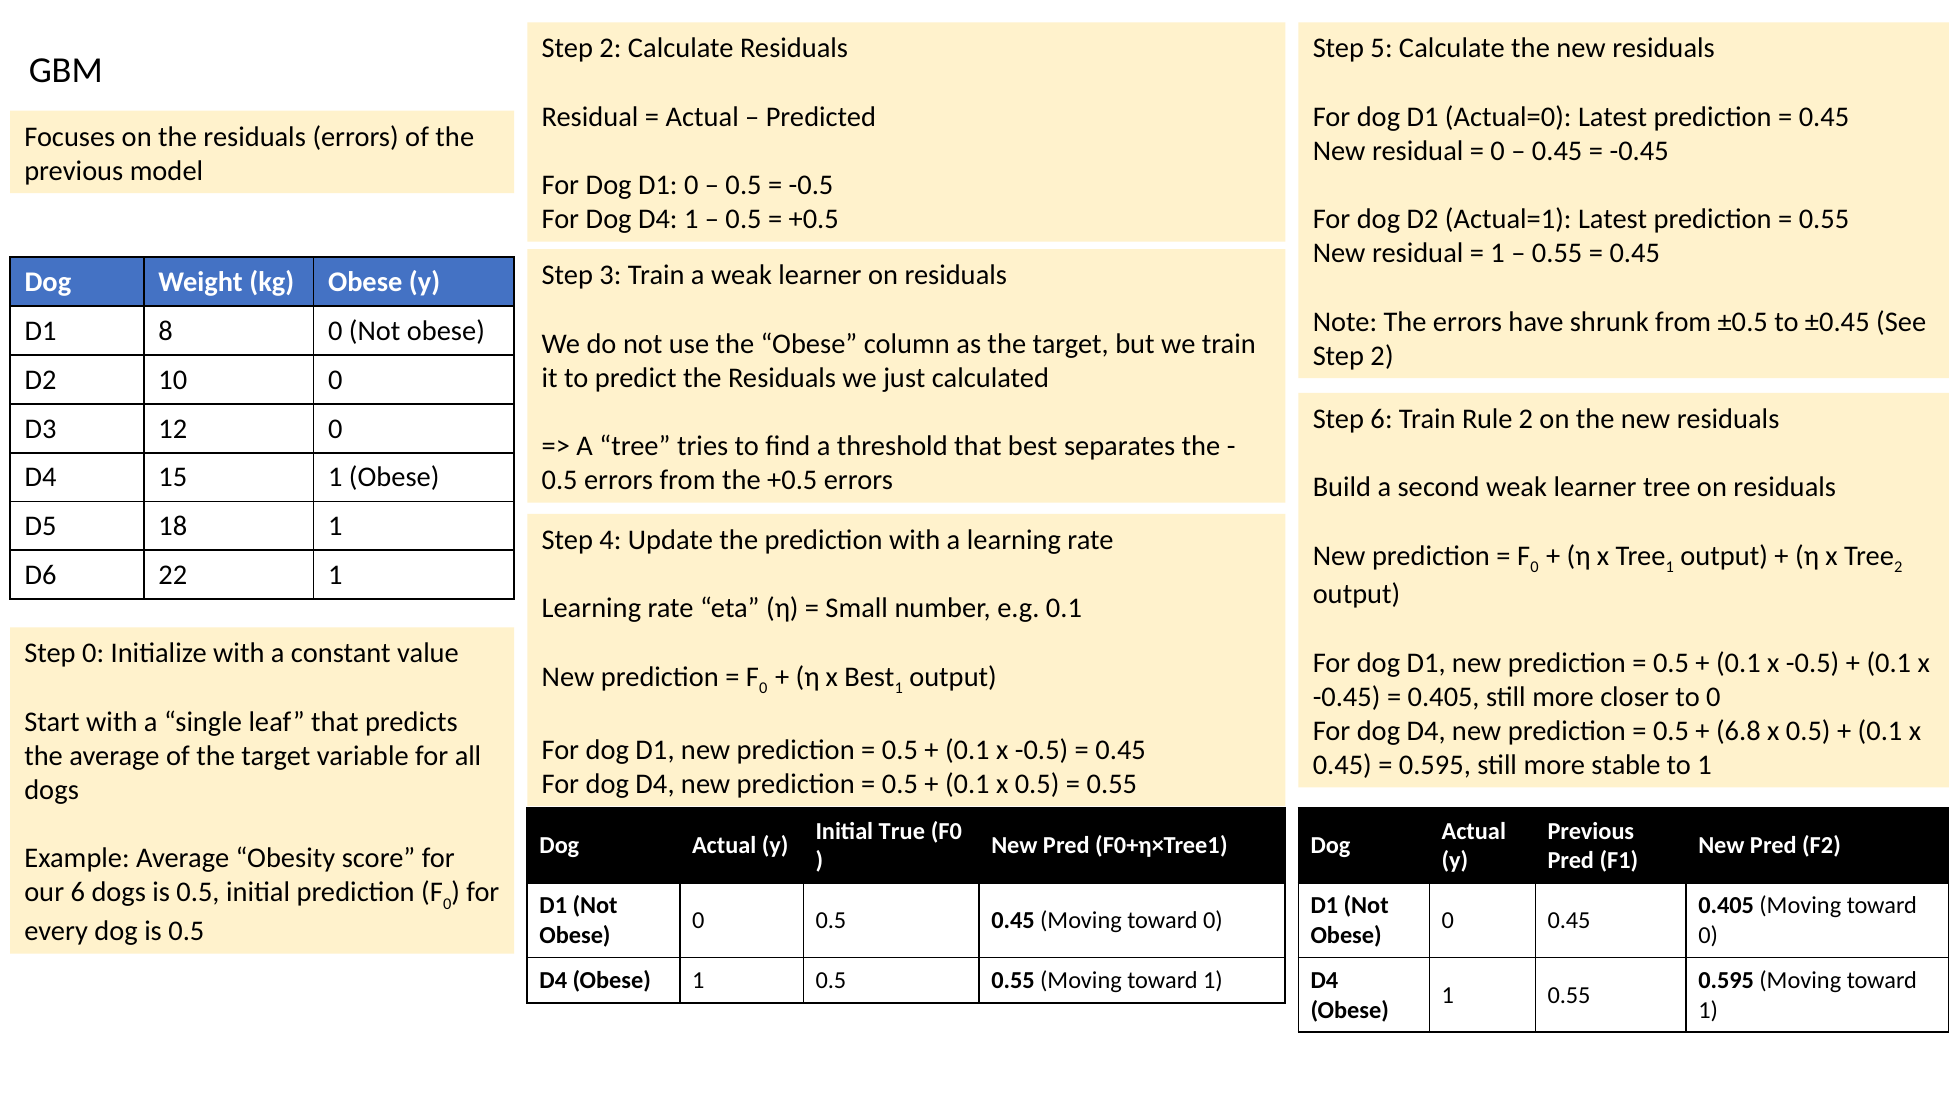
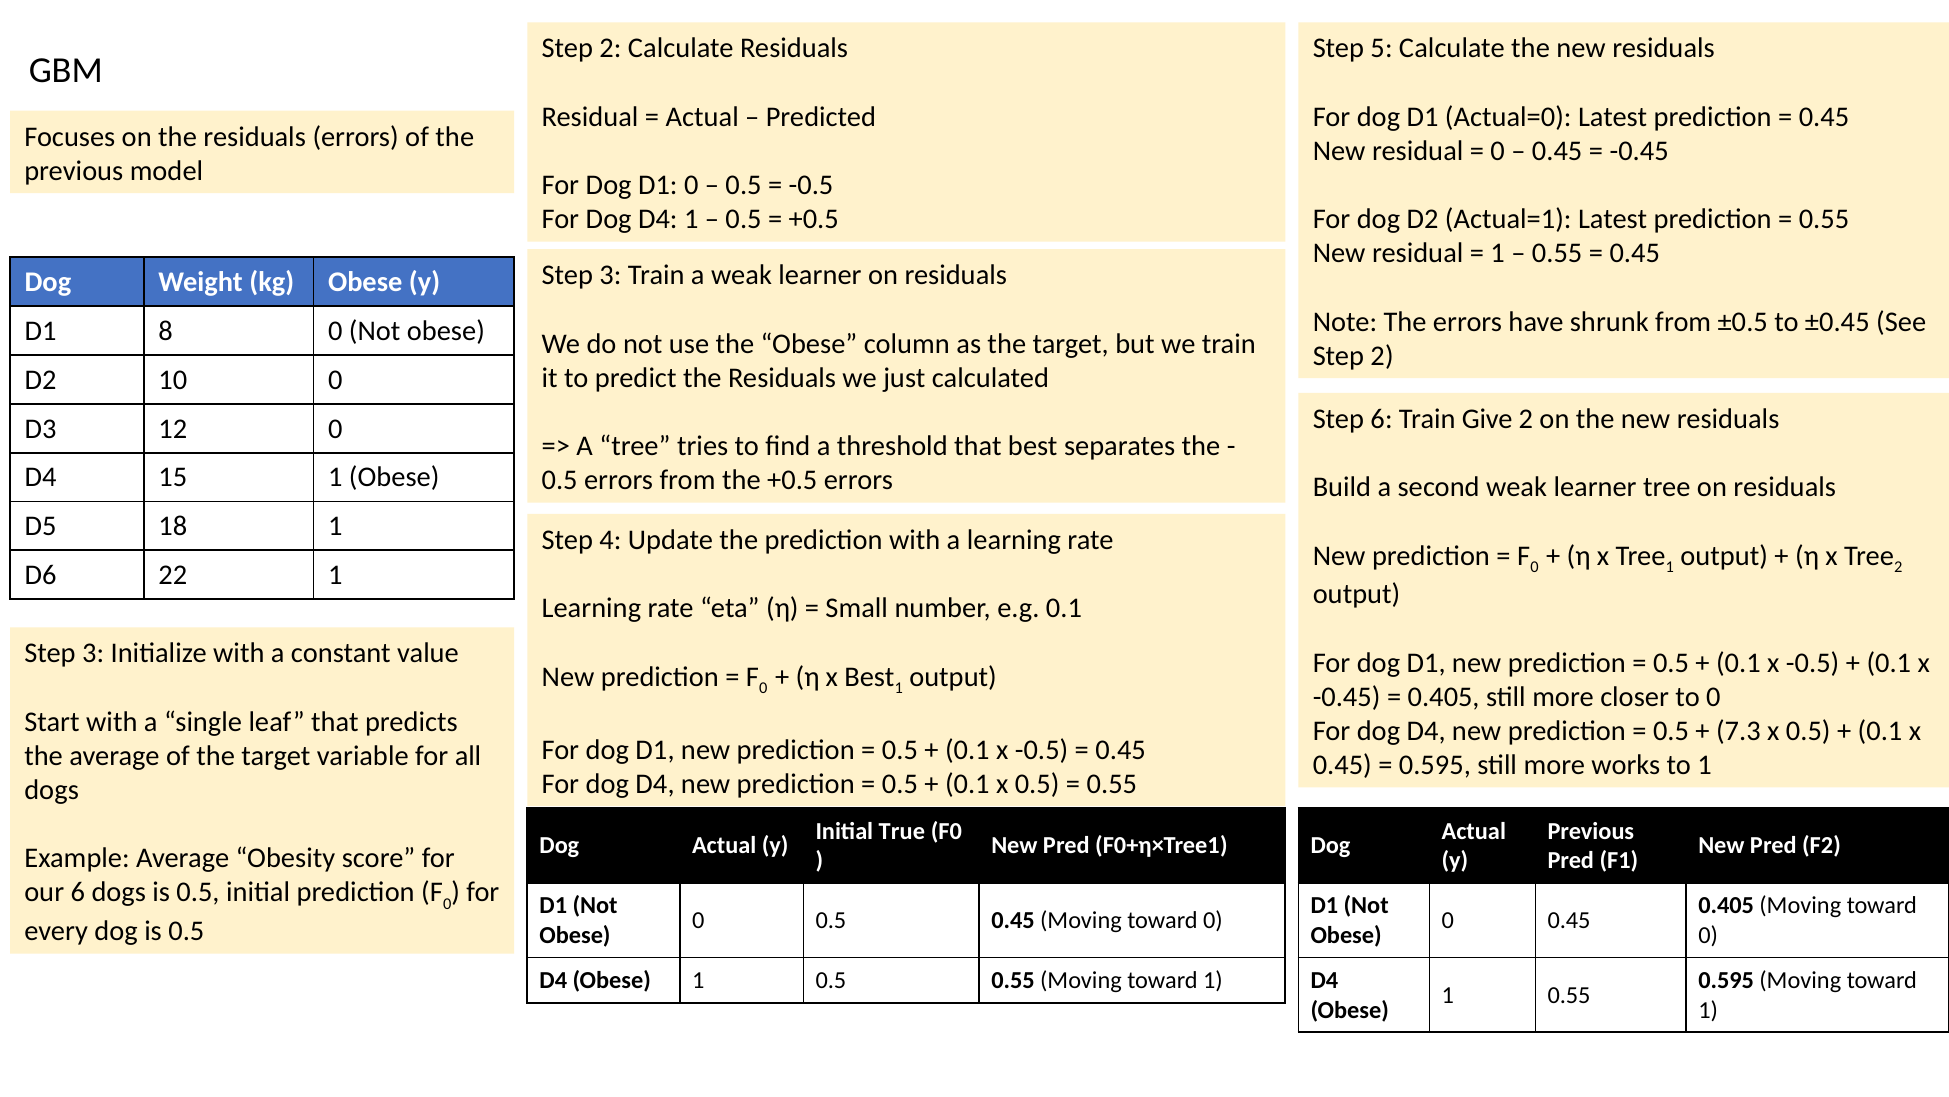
Rule: Rule -> Give
0 at (93, 653): 0 -> 3
6.8: 6.8 -> 7.3
stable: stable -> works
